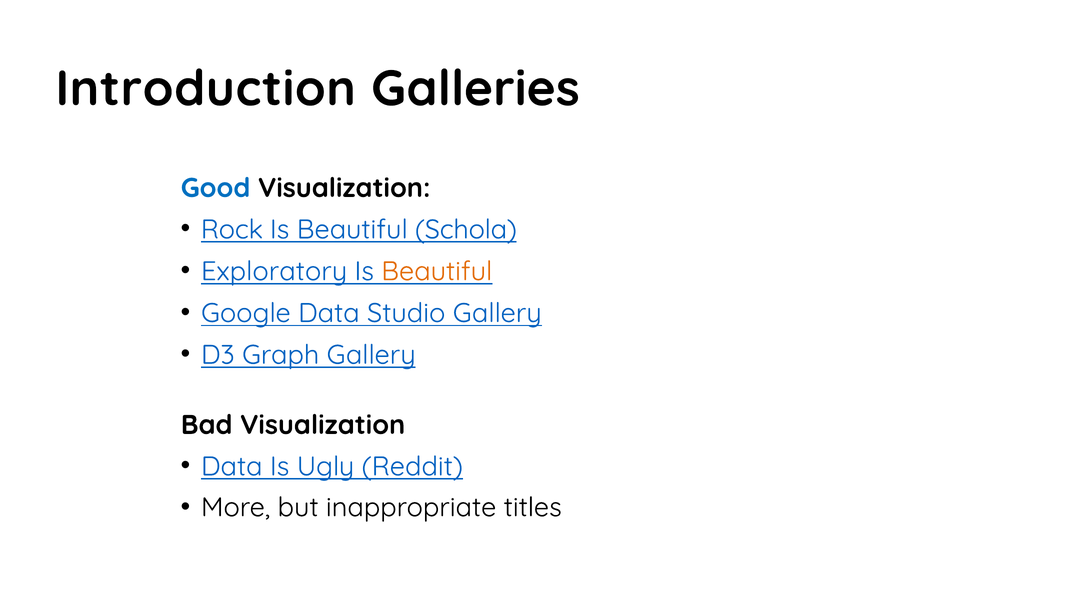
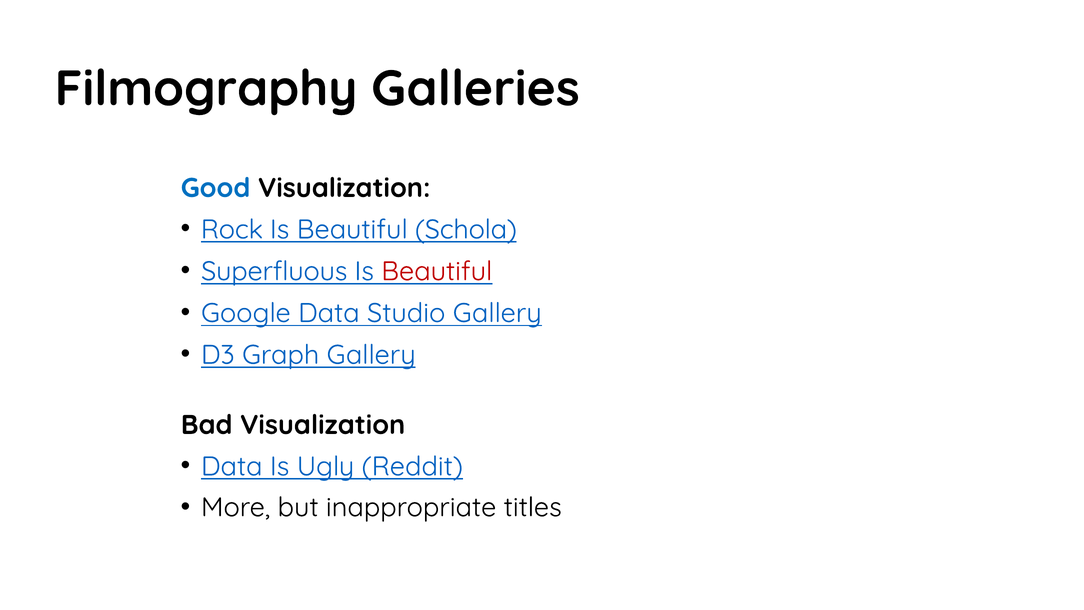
Introduction: Introduction -> Filmography
Exploratory: Exploratory -> Superfluous
Beautiful at (437, 271) colour: orange -> red
